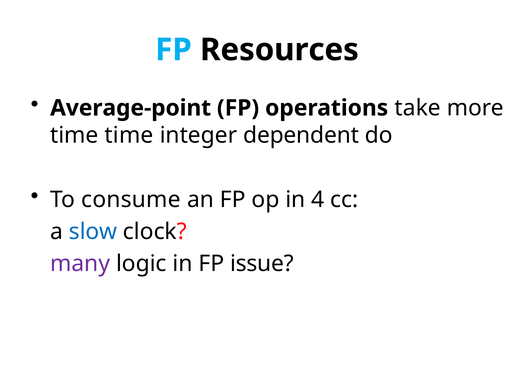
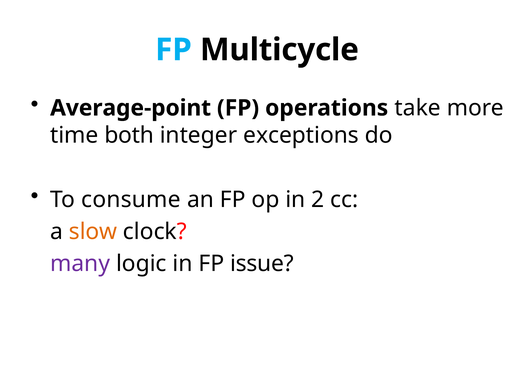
Resources: Resources -> Multicycle
time time: time -> both
dependent: dependent -> exceptions
4: 4 -> 2
slow colour: blue -> orange
